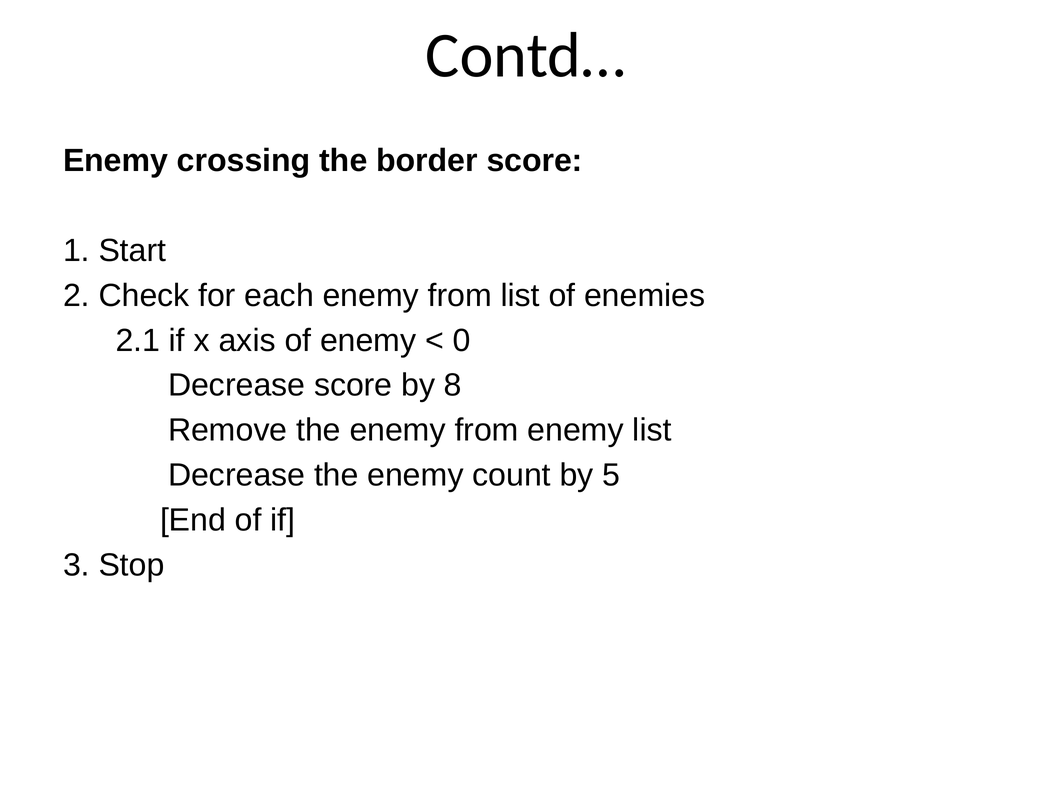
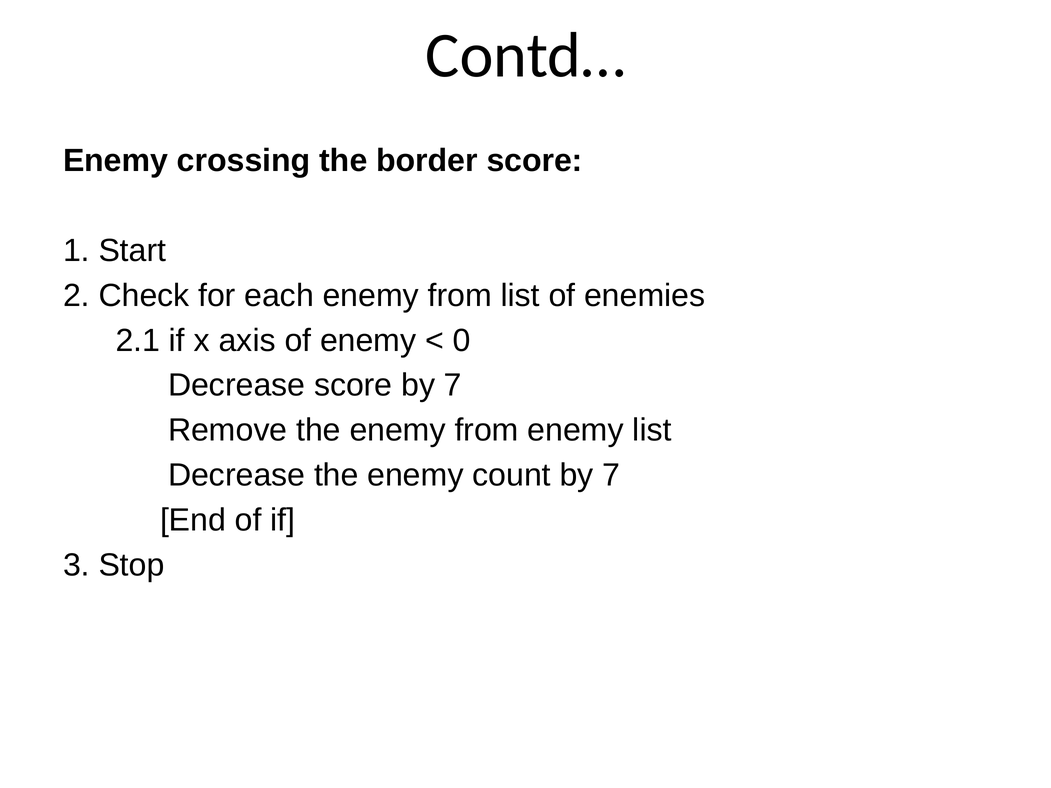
score by 8: 8 -> 7
count by 5: 5 -> 7
